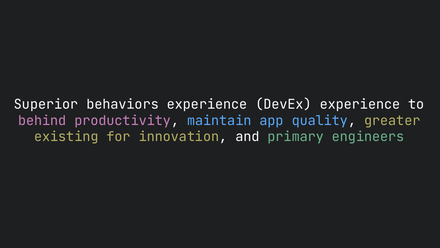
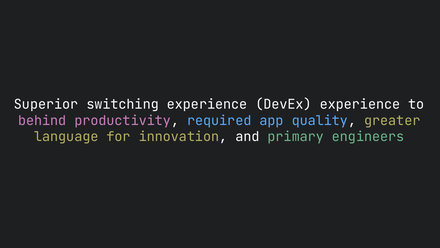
behaviors: behaviors -> switching
maintain: maintain -> required
existing: existing -> language
